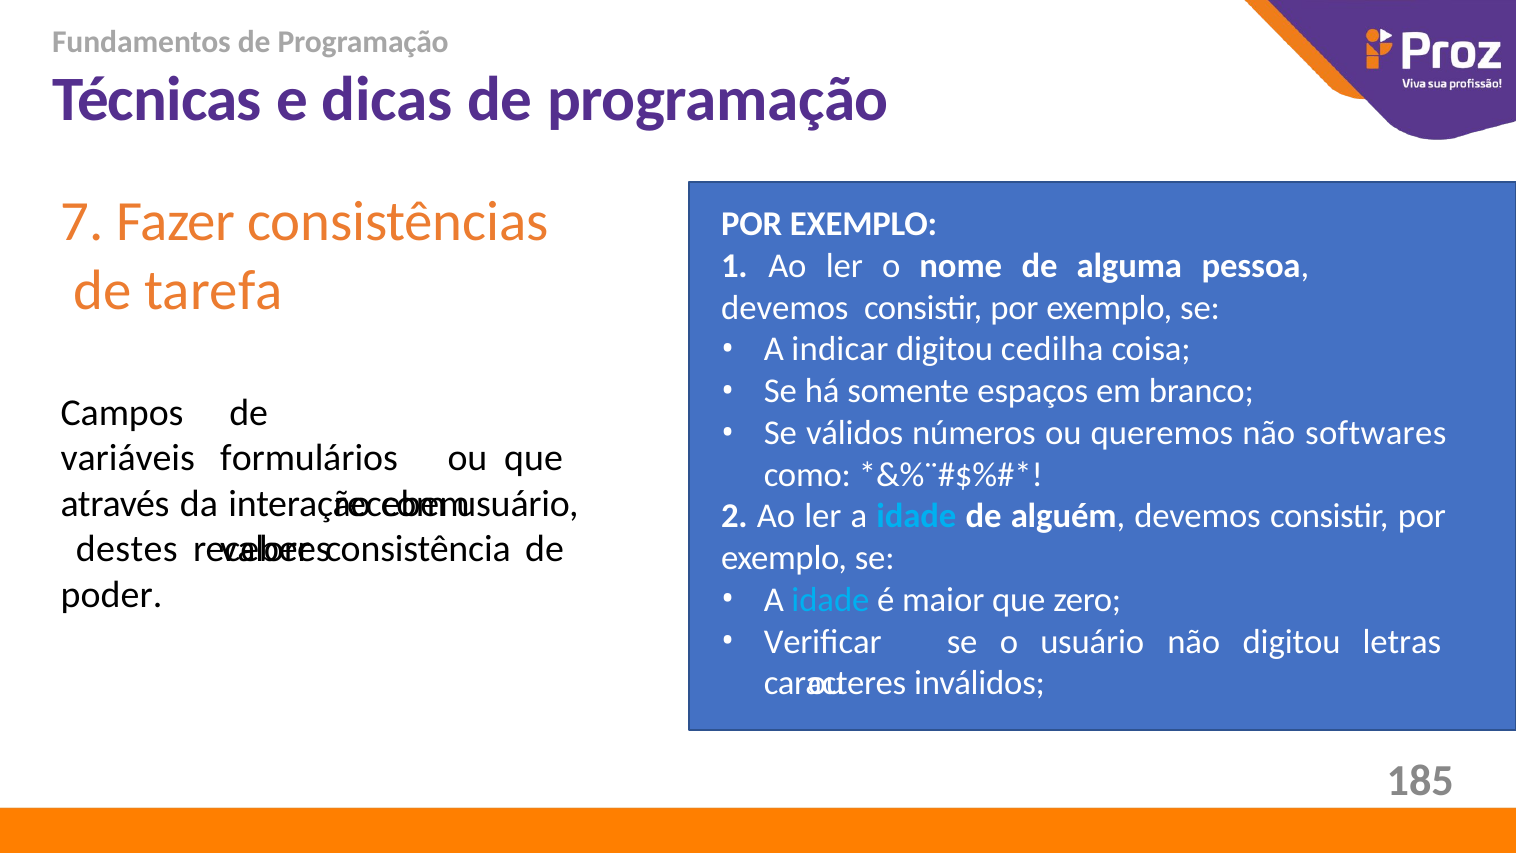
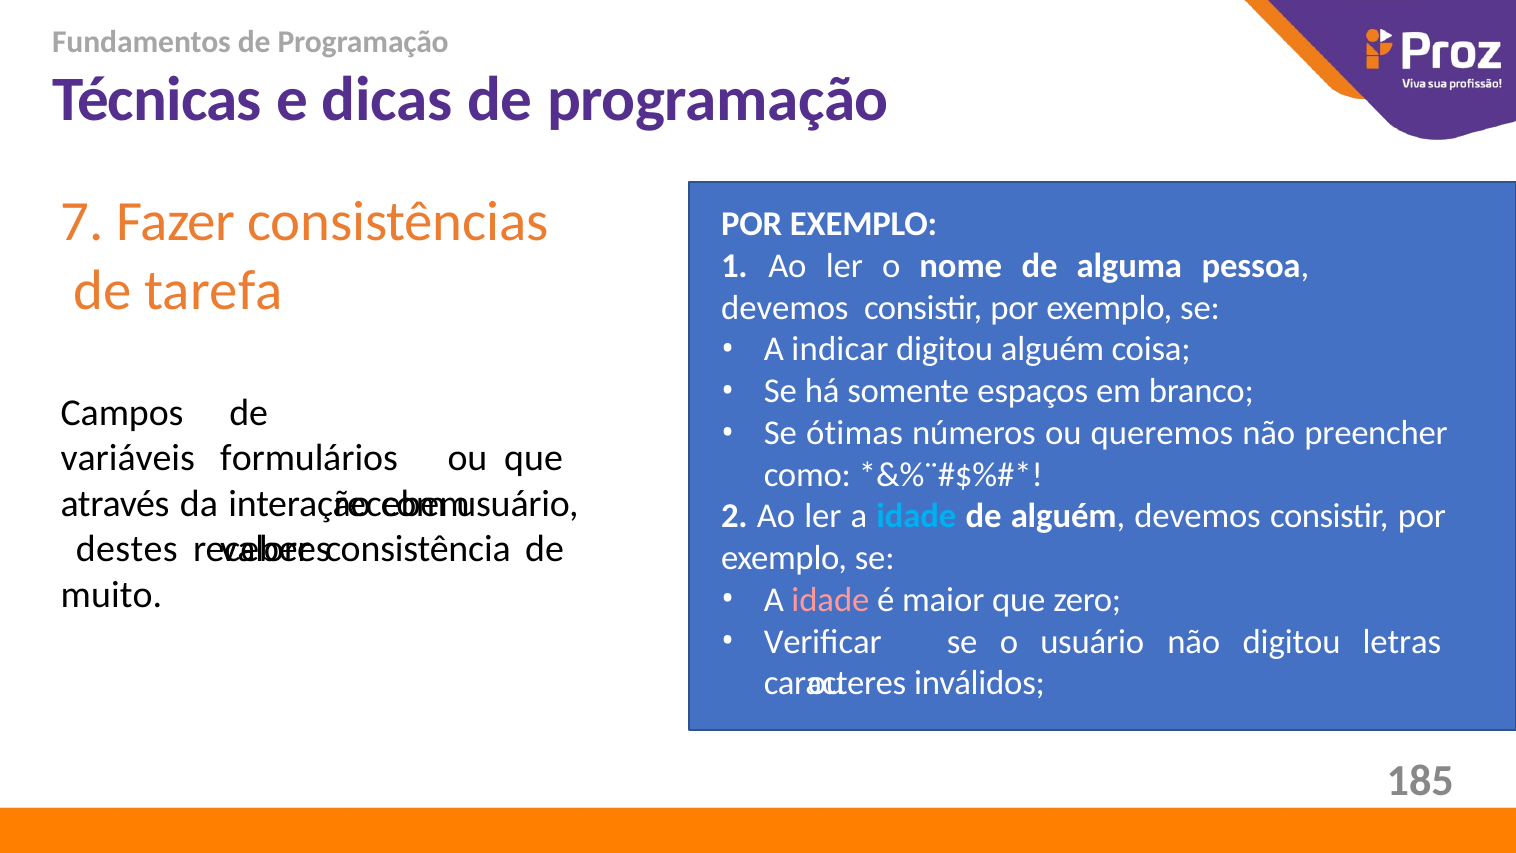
digitou cedilha: cedilha -> alguém
válidos: válidos -> ótimas
softwares: softwares -> preencher
poder: poder -> muito
idade at (830, 600) colour: light blue -> pink
